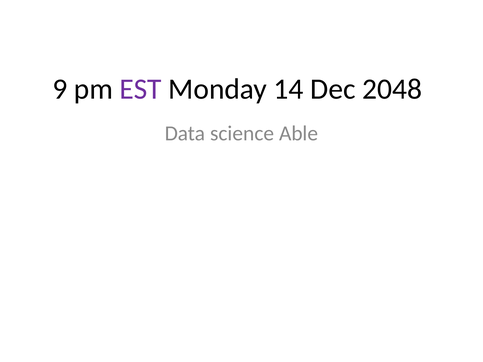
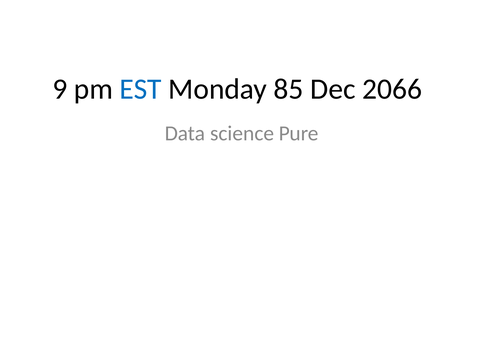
EST colour: purple -> blue
14: 14 -> 85
2048: 2048 -> 2066
Able: Able -> Pure
